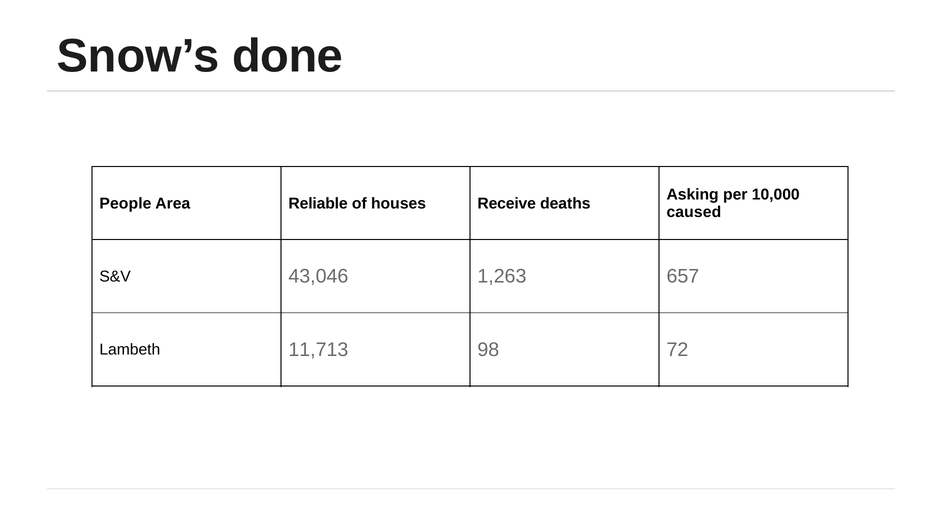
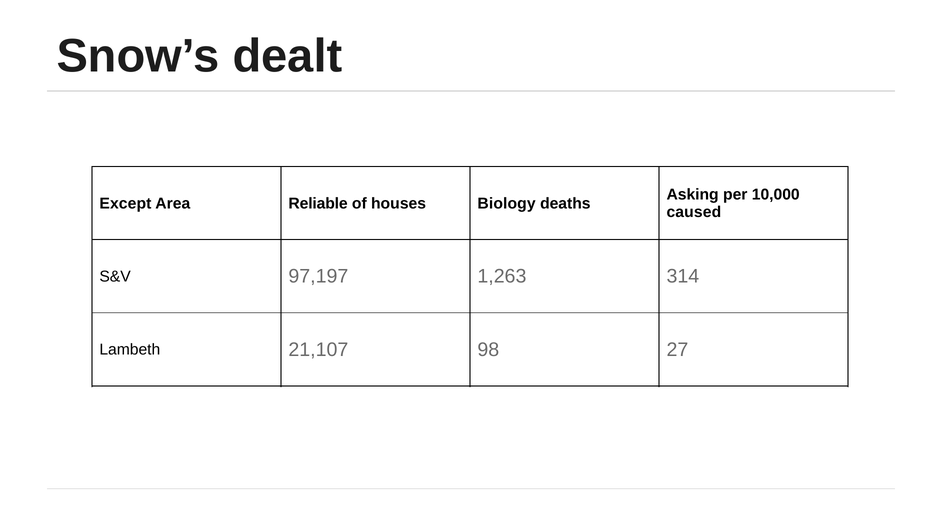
done: done -> dealt
People: People -> Except
Receive: Receive -> Biology
43,046: 43,046 -> 97,197
657: 657 -> 314
11,713: 11,713 -> 21,107
72: 72 -> 27
